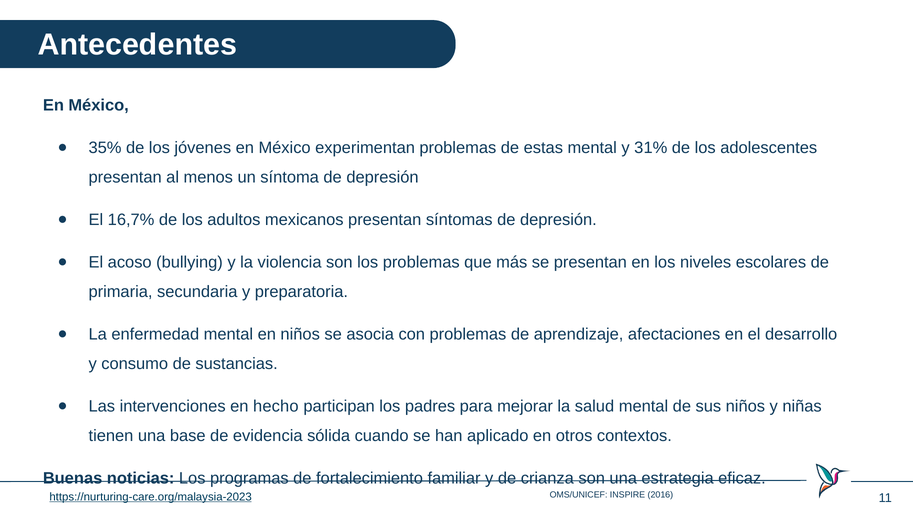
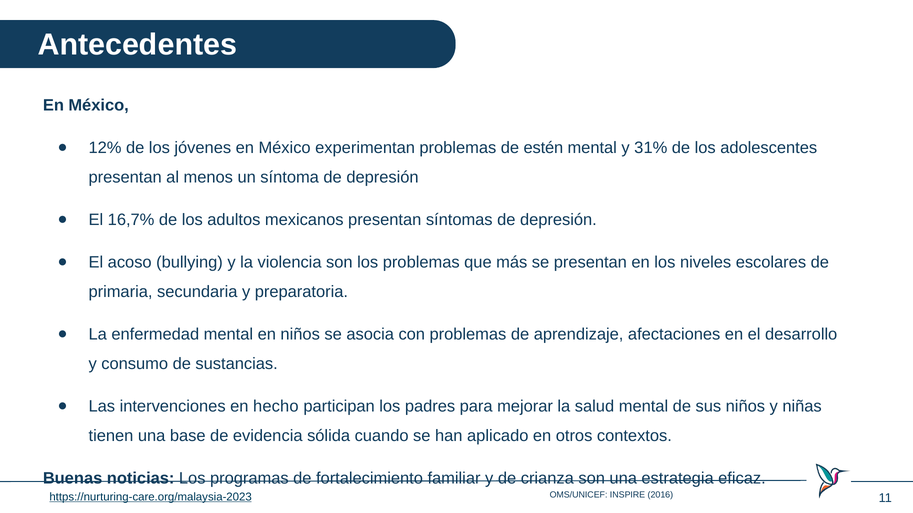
35%: 35% -> 12%
estas: estas -> estén
